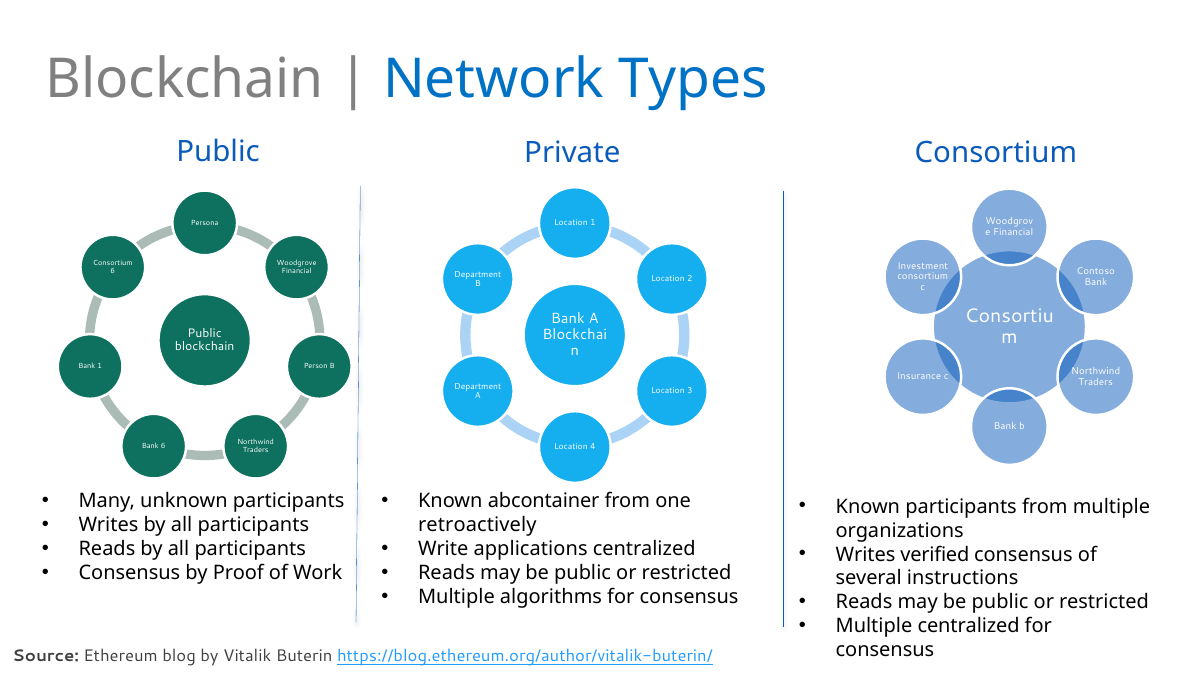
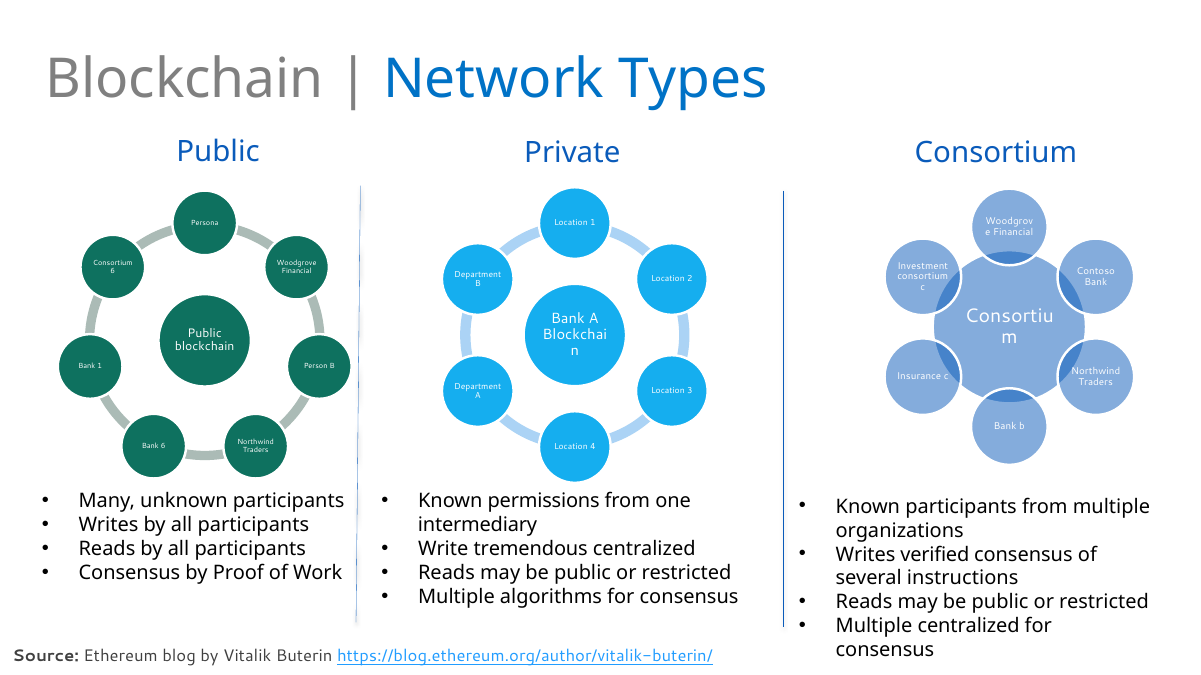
abcontainer: abcontainer -> permissions
retroactively: retroactively -> intermediary
applications: applications -> tremendous
